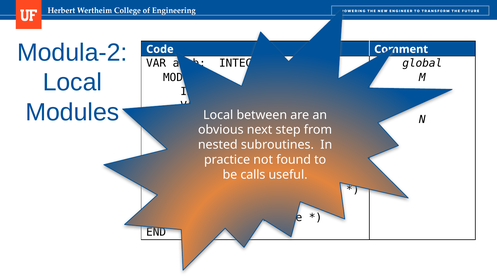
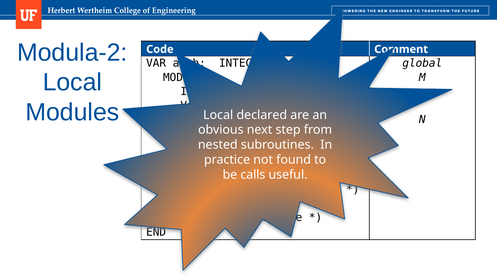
between: between -> declared
